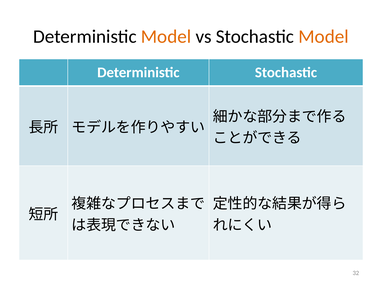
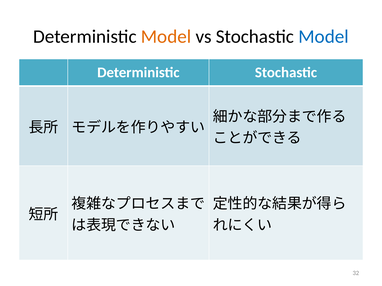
Model at (324, 37) colour: orange -> blue
